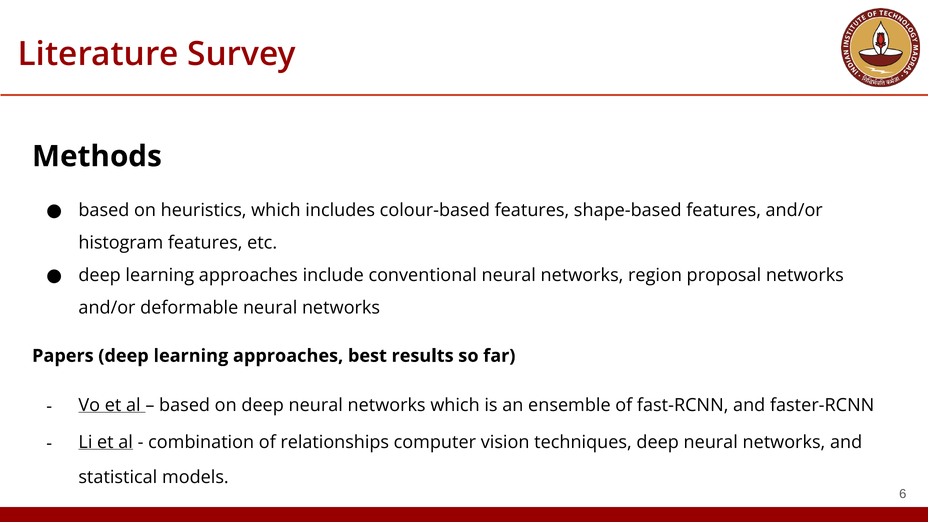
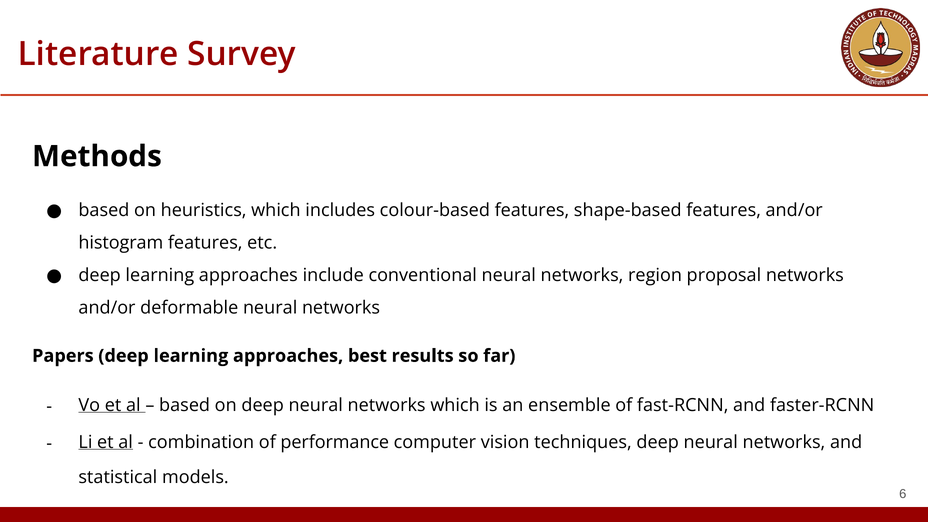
relationships: relationships -> performance
